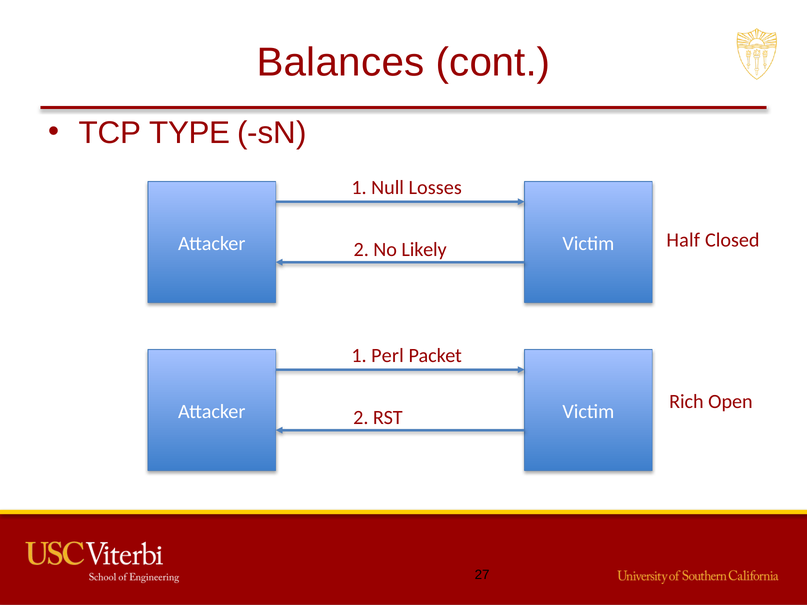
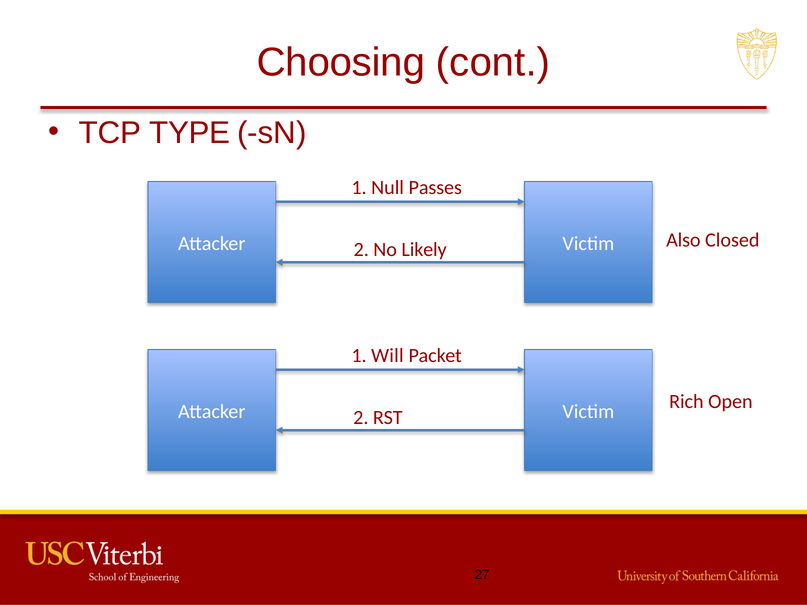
Balances: Balances -> Choosing
Losses: Losses -> Passes
Half: Half -> Also
Perl: Perl -> Will
